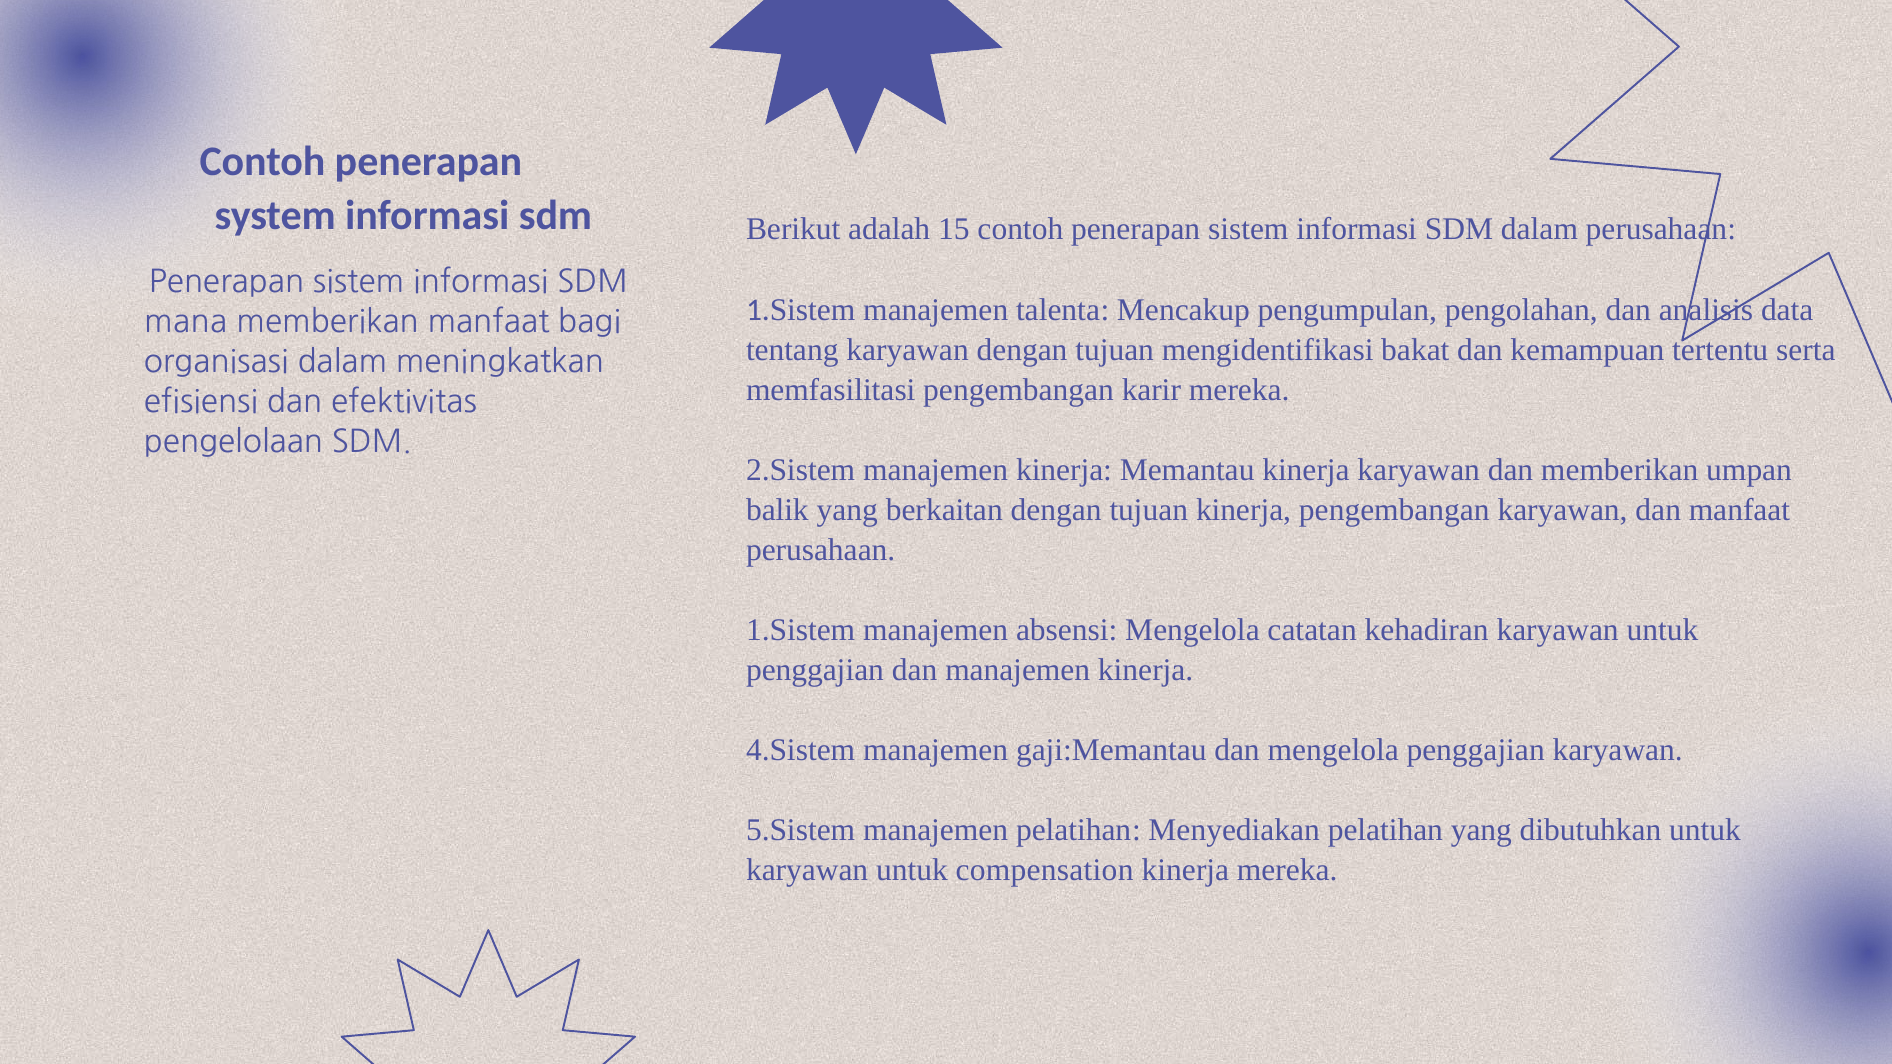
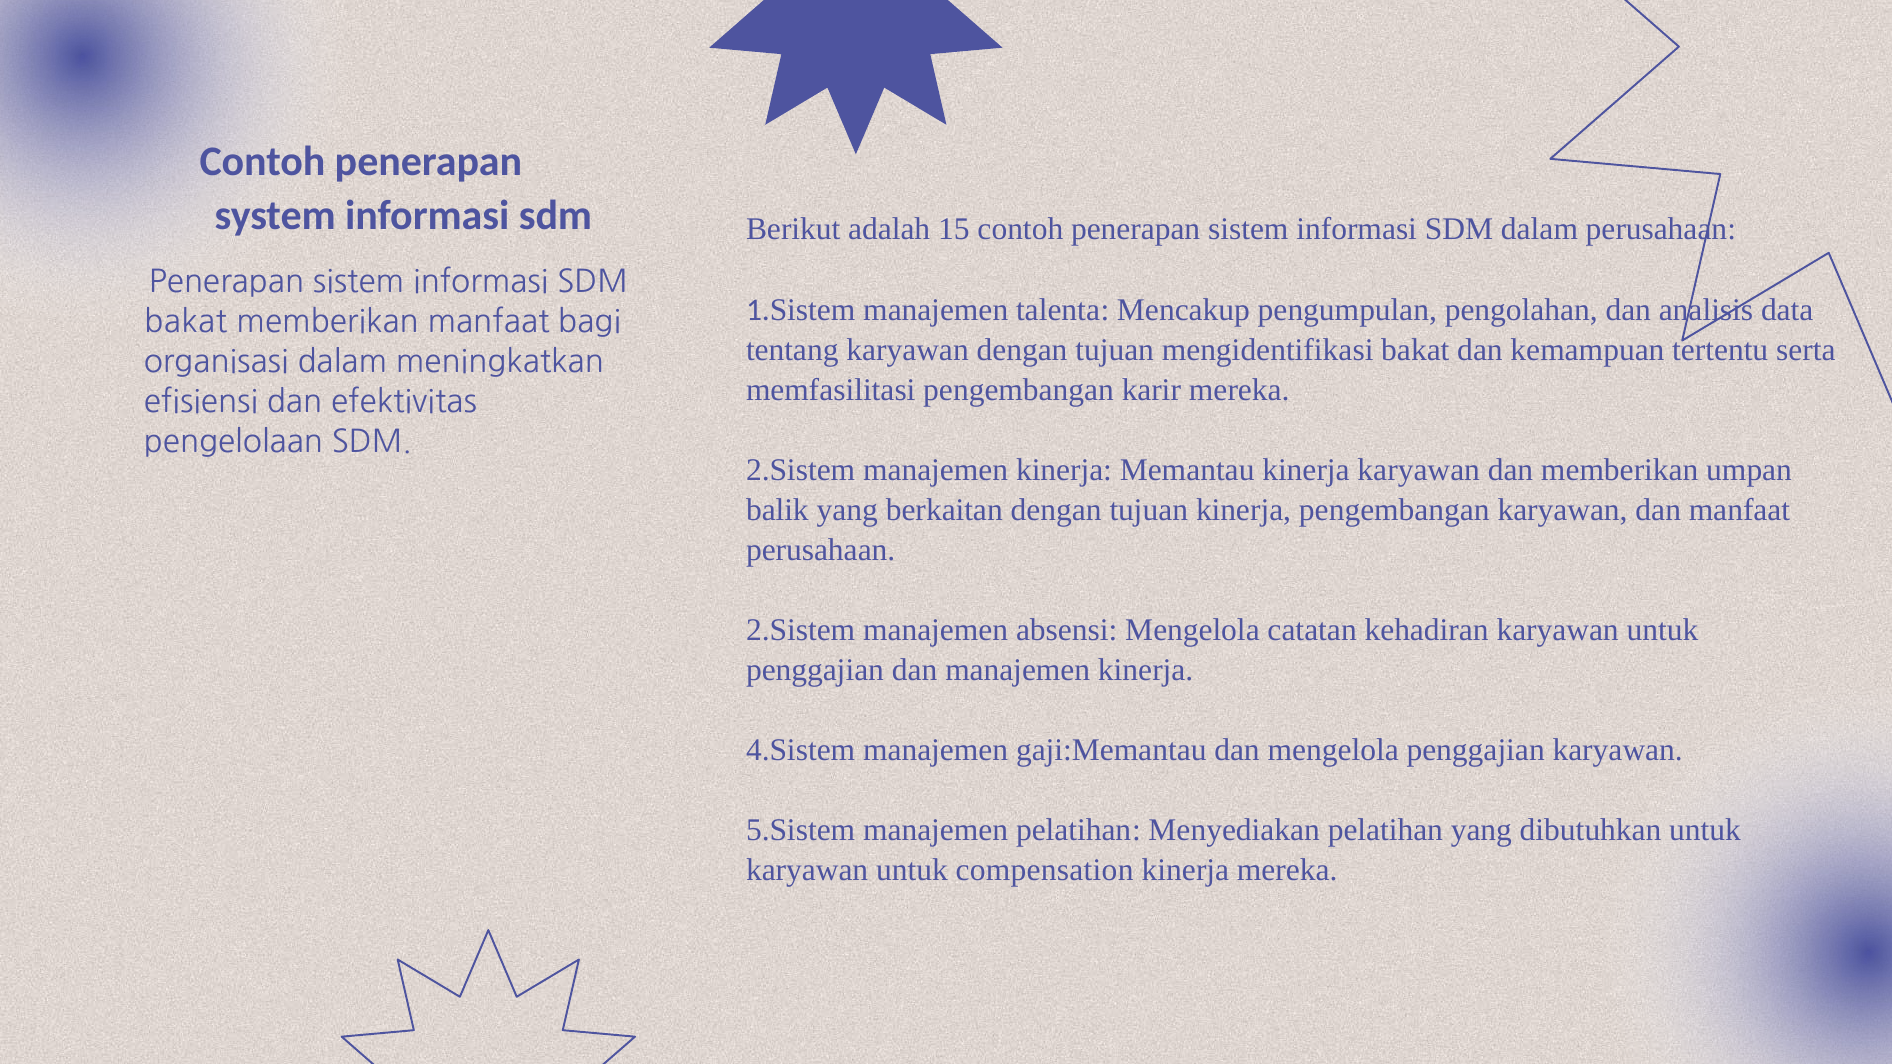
mana at (186, 322): mana -> bakat
1.Sistem at (801, 630): 1.Sistem -> 2.Sistem
